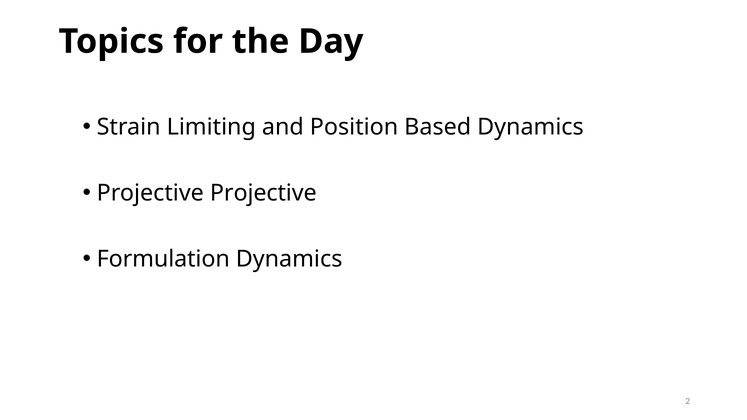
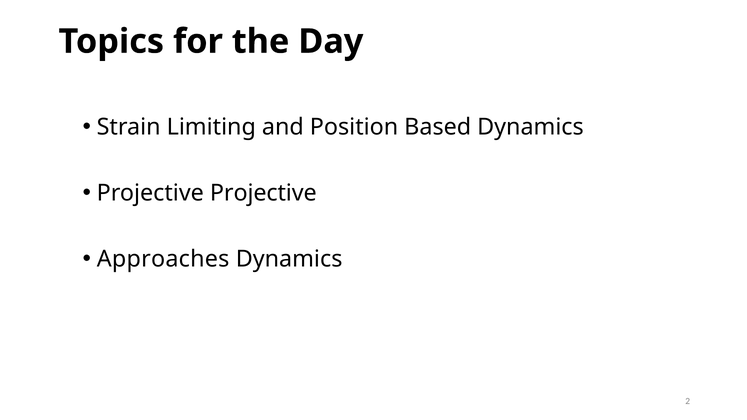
Formulation: Formulation -> Approaches
